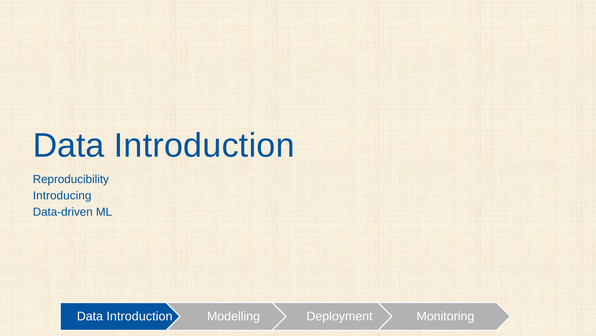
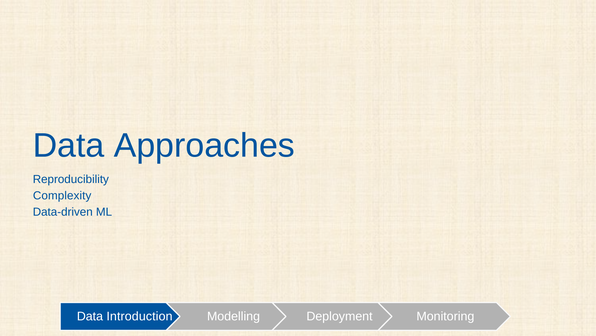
Introduction at (204, 145): Introduction -> Approaches
Introducing: Introducing -> Complexity
